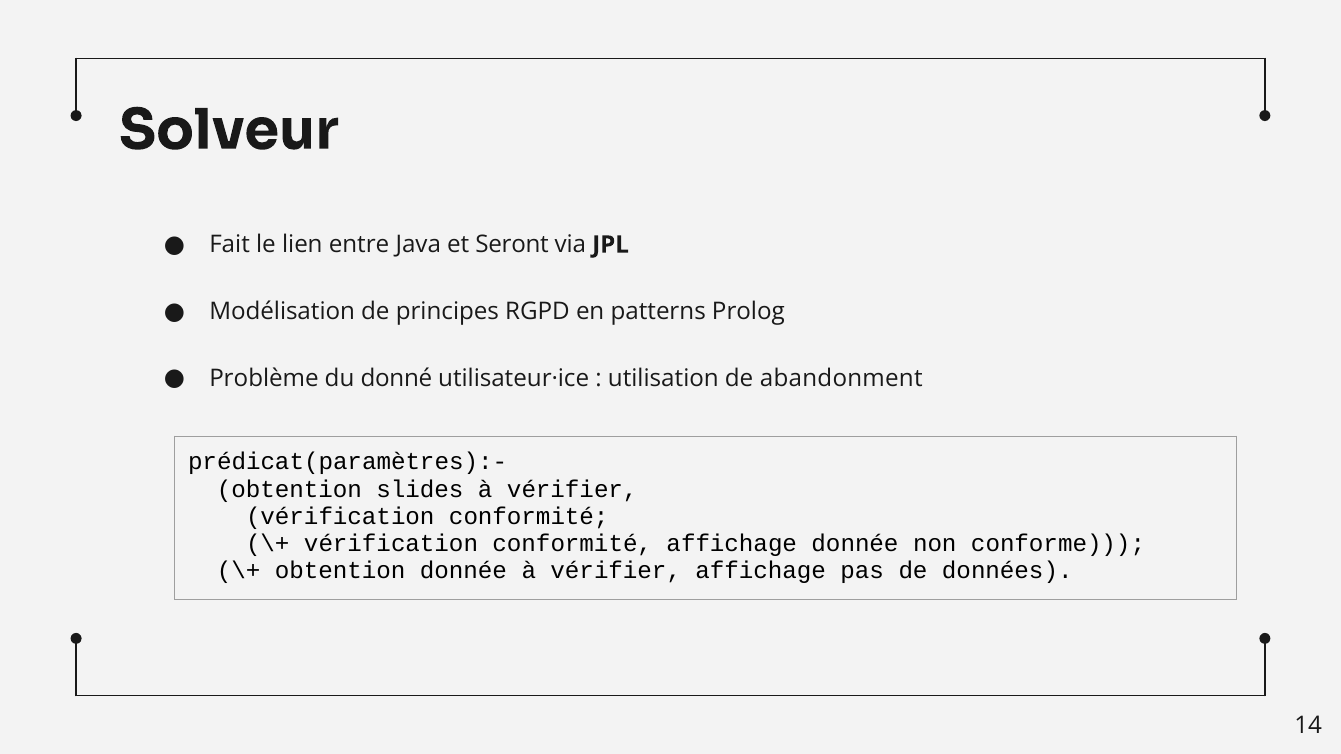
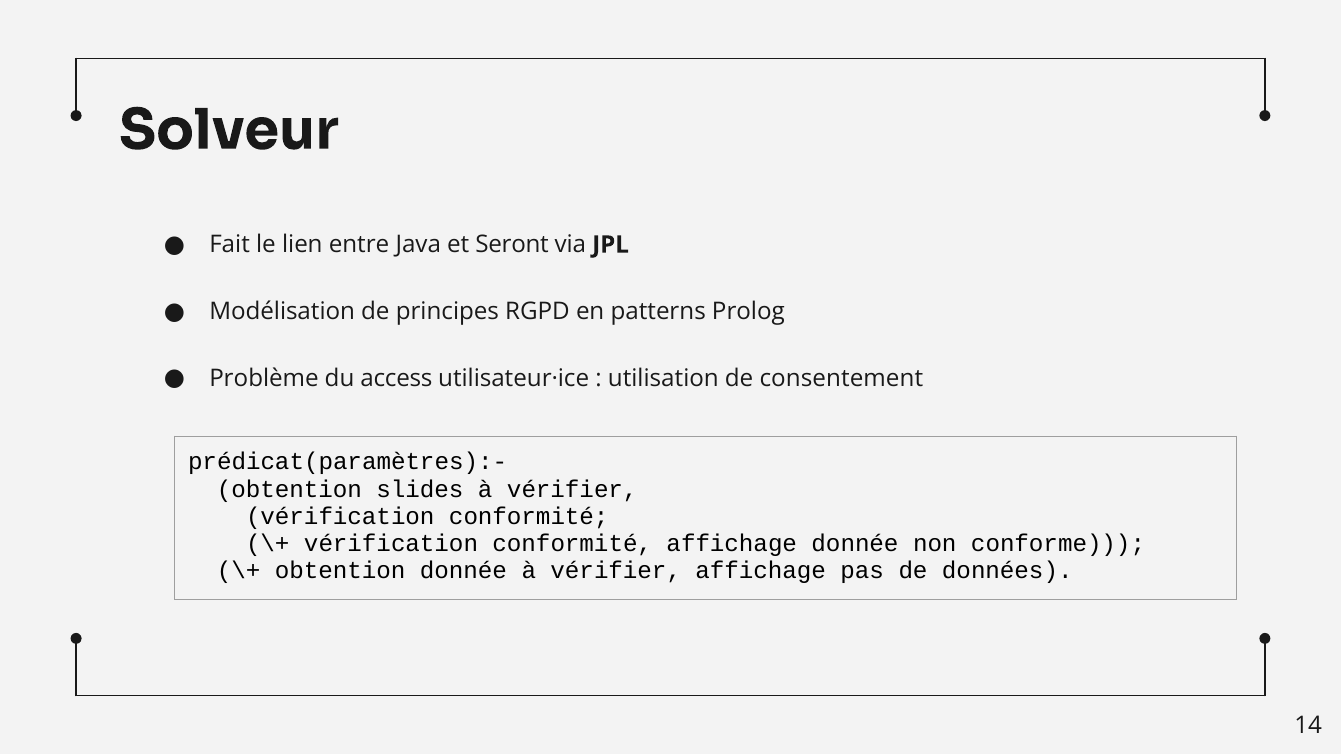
donné: donné -> access
abandonment: abandonment -> consentement
